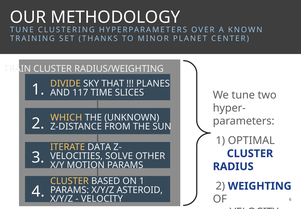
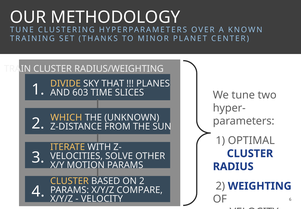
117: 117 -> 603
DATA: DATA -> WITH
ON 1: 1 -> 2
ASTEROID: ASTEROID -> COMPARE
